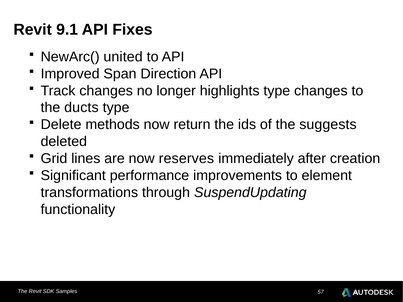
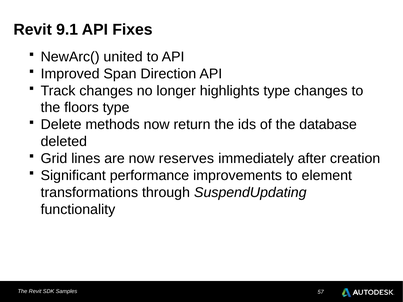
ducts: ducts -> floors
suggests: suggests -> database
